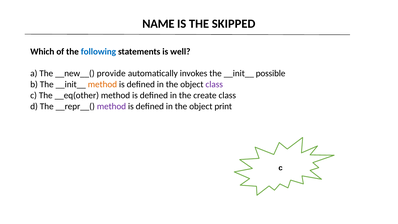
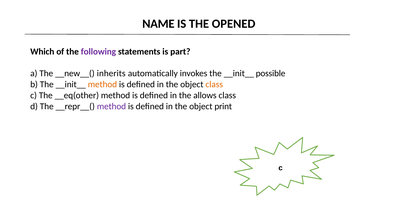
SKIPPED: SKIPPED -> OPENED
following colour: blue -> purple
well: well -> part
provide: provide -> inherits
class at (214, 84) colour: purple -> orange
create: create -> allows
